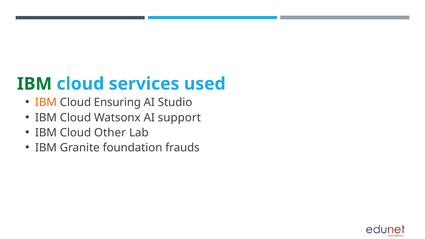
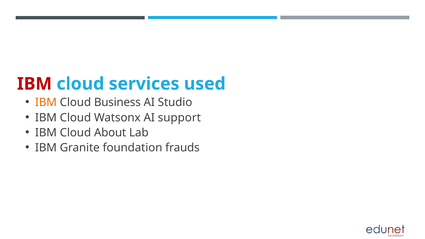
IBM at (34, 84) colour: green -> red
Ensuring: Ensuring -> Business
Other: Other -> About
